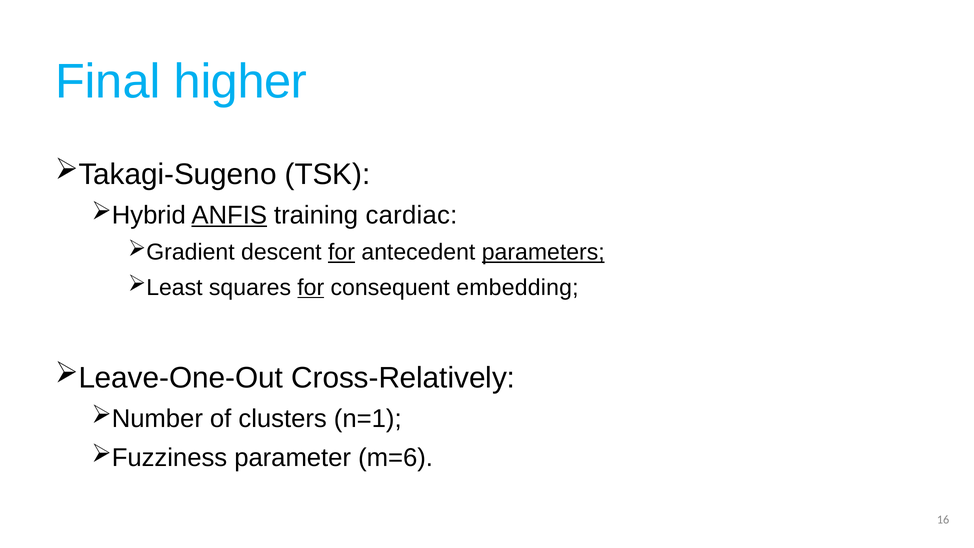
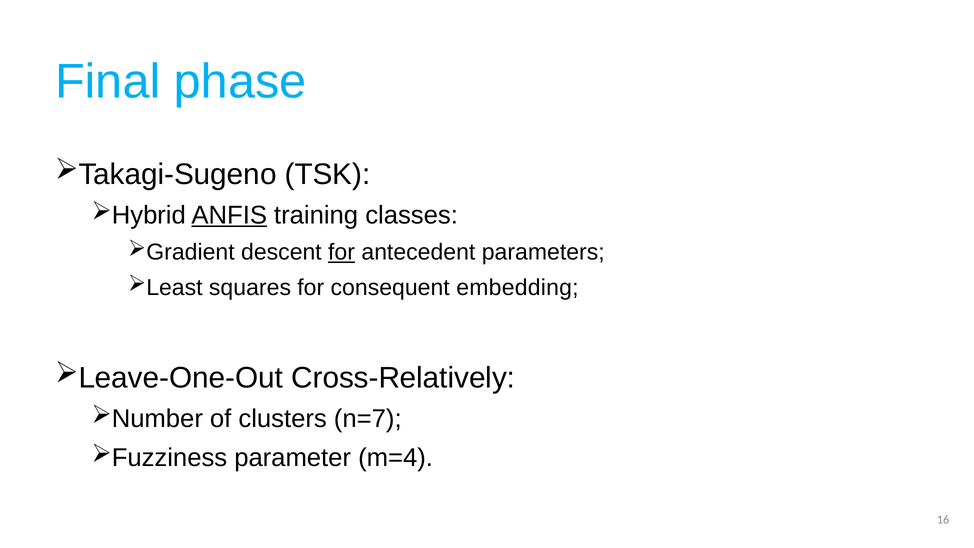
higher: higher -> phase
cardiac: cardiac -> classes
parameters underline: present -> none
for at (311, 288) underline: present -> none
n=1: n=1 -> n=7
m=6: m=6 -> m=4
